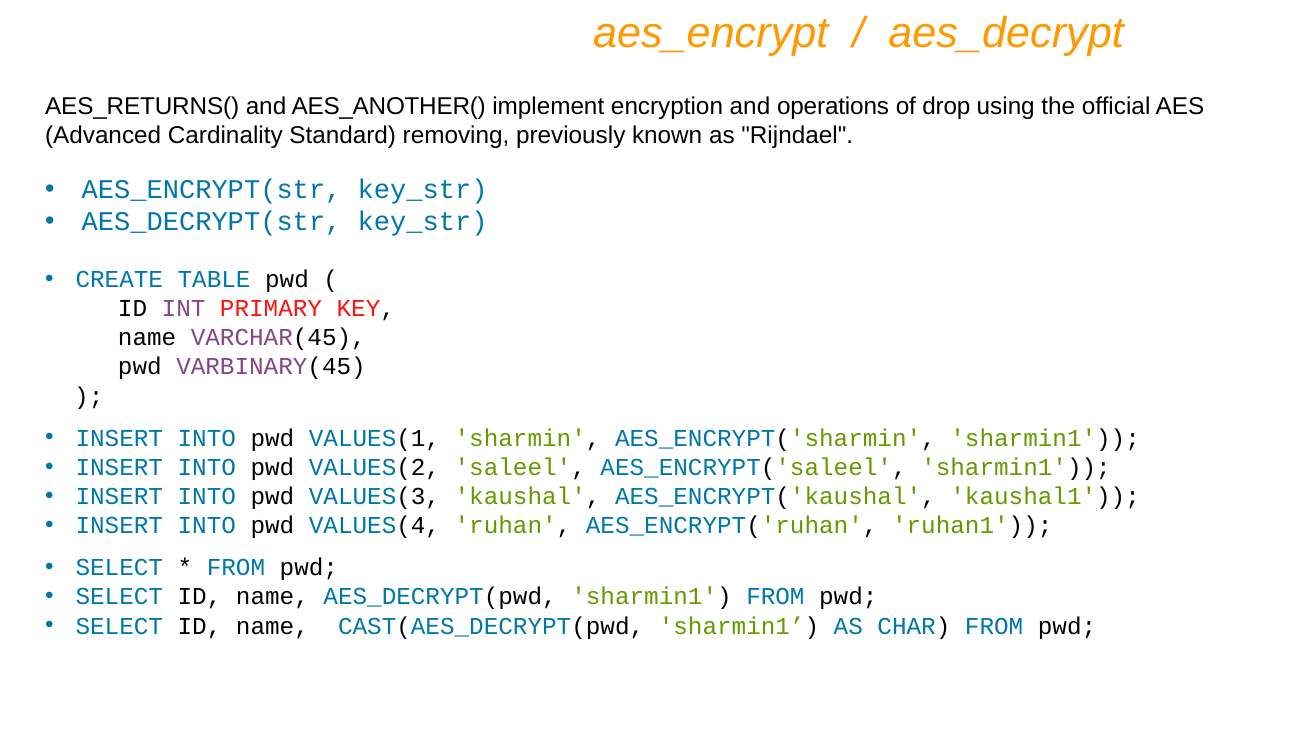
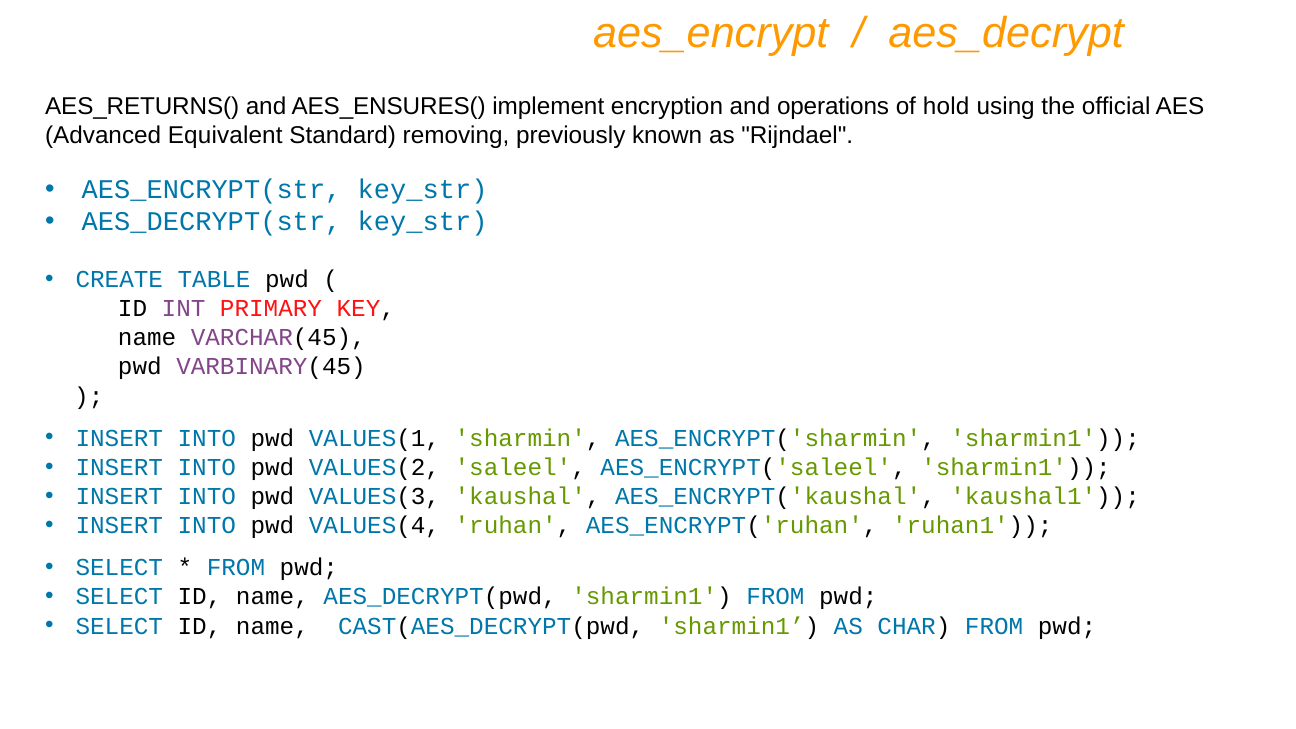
AES_ANOTHER(: AES_ANOTHER( -> AES_ENSURES(
drop: drop -> hold
Cardinality: Cardinality -> Equivalent
